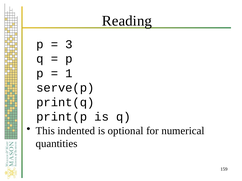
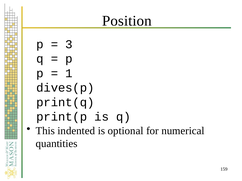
Reading: Reading -> Position
serve(p: serve(p -> dives(p
